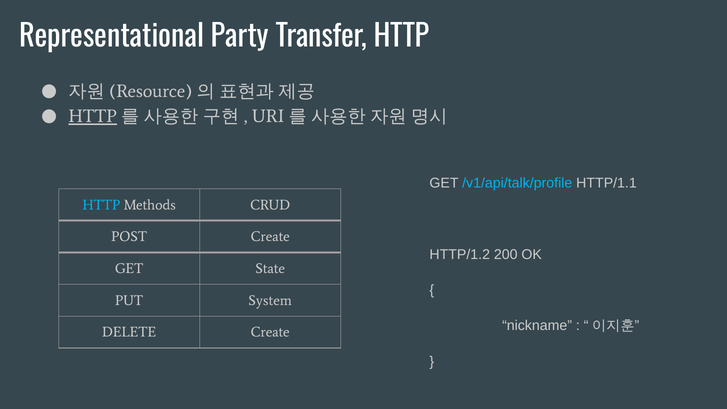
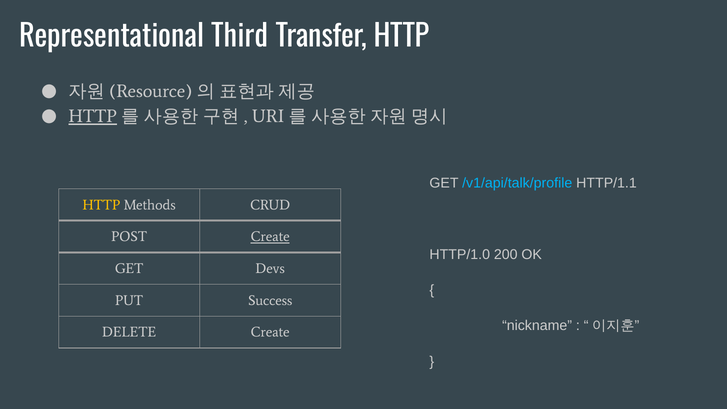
Party: Party -> Third
HTTP at (101, 205) colour: light blue -> yellow
Create at (270, 237) underline: none -> present
HTTP/1.2: HTTP/1.2 -> HTTP/1.0
State: State -> Devs
System: System -> Success
